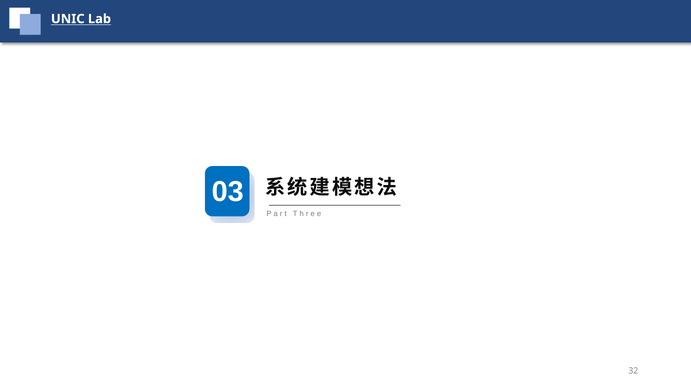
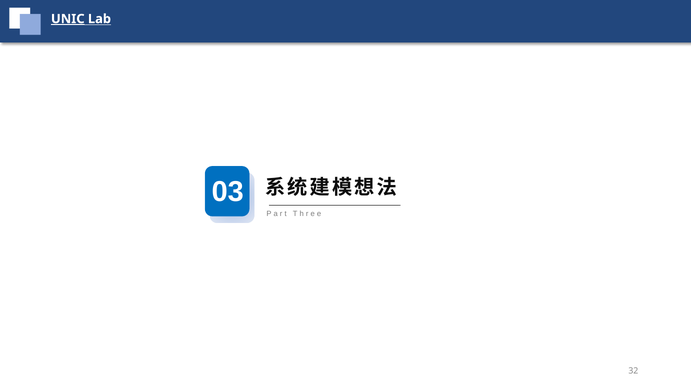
UNIC underline: none -> present
